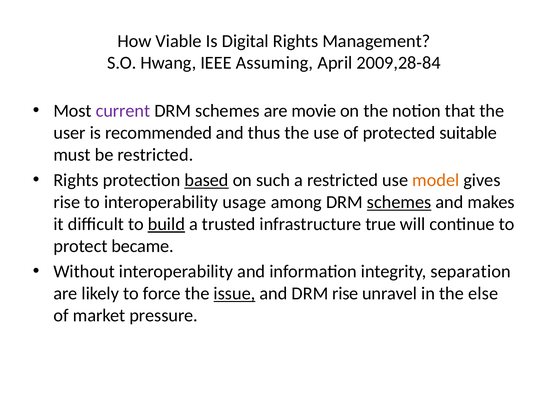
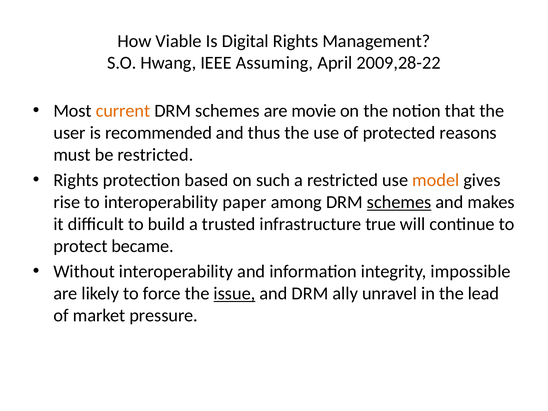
2009,28-84: 2009,28-84 -> 2009,28-22
current colour: purple -> orange
suitable: suitable -> reasons
based underline: present -> none
usage: usage -> paper
build underline: present -> none
separation: separation -> impossible
DRM rise: rise -> ally
else: else -> lead
